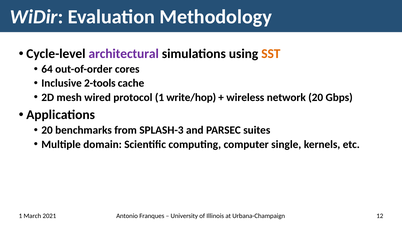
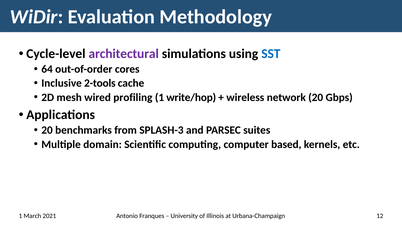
SST colour: orange -> blue
protocol: protocol -> profiling
single: single -> based
